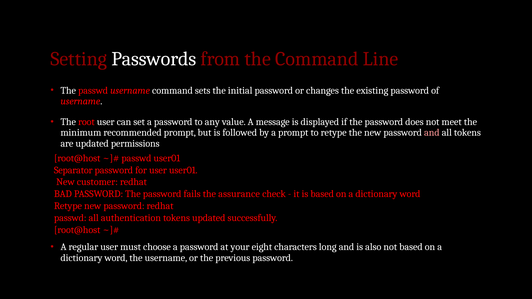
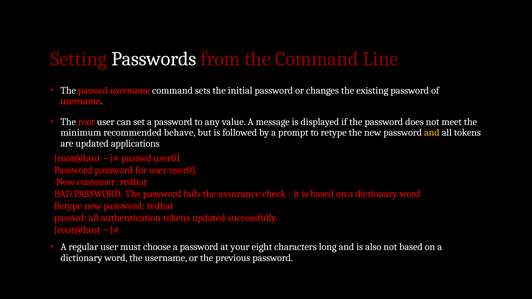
recommended prompt: prompt -> behave
and at (432, 133) colour: pink -> yellow
permissions: permissions -> applications
Separator at (73, 170): Separator -> Password
